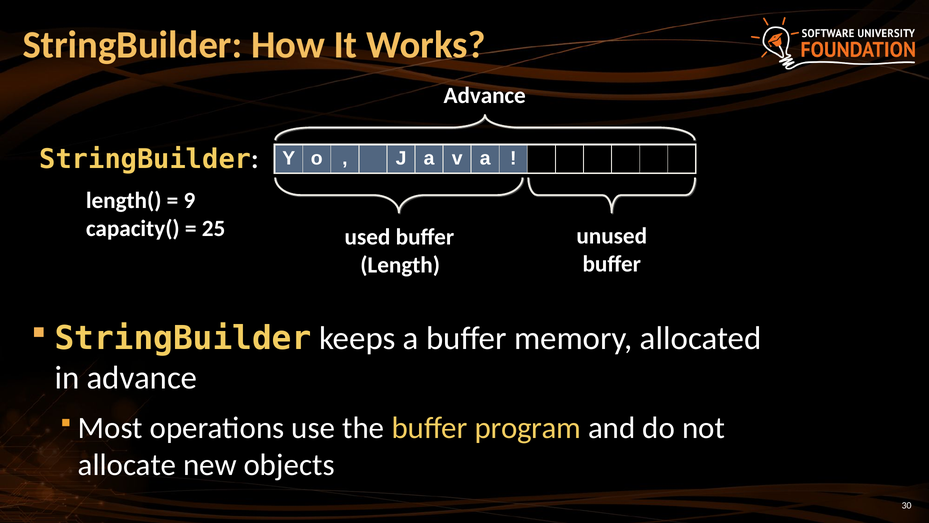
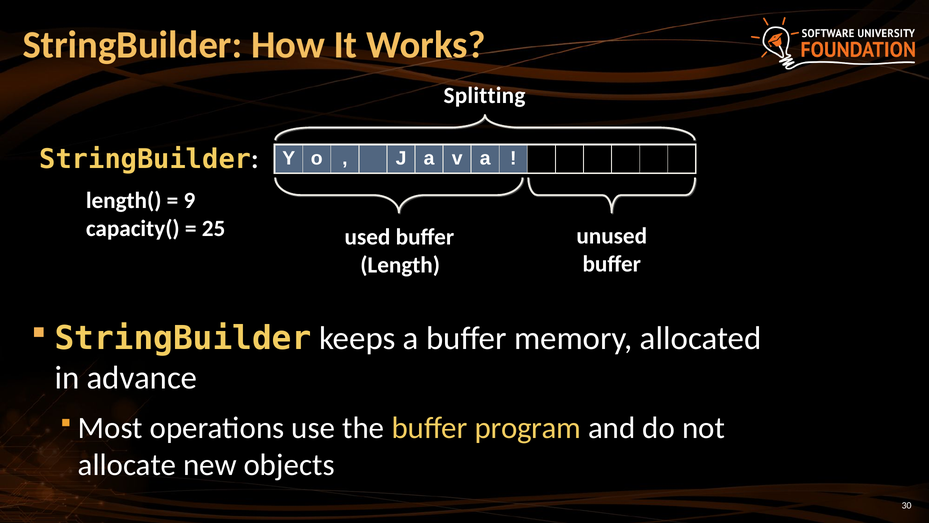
Advance at (485, 96): Advance -> Splitting
